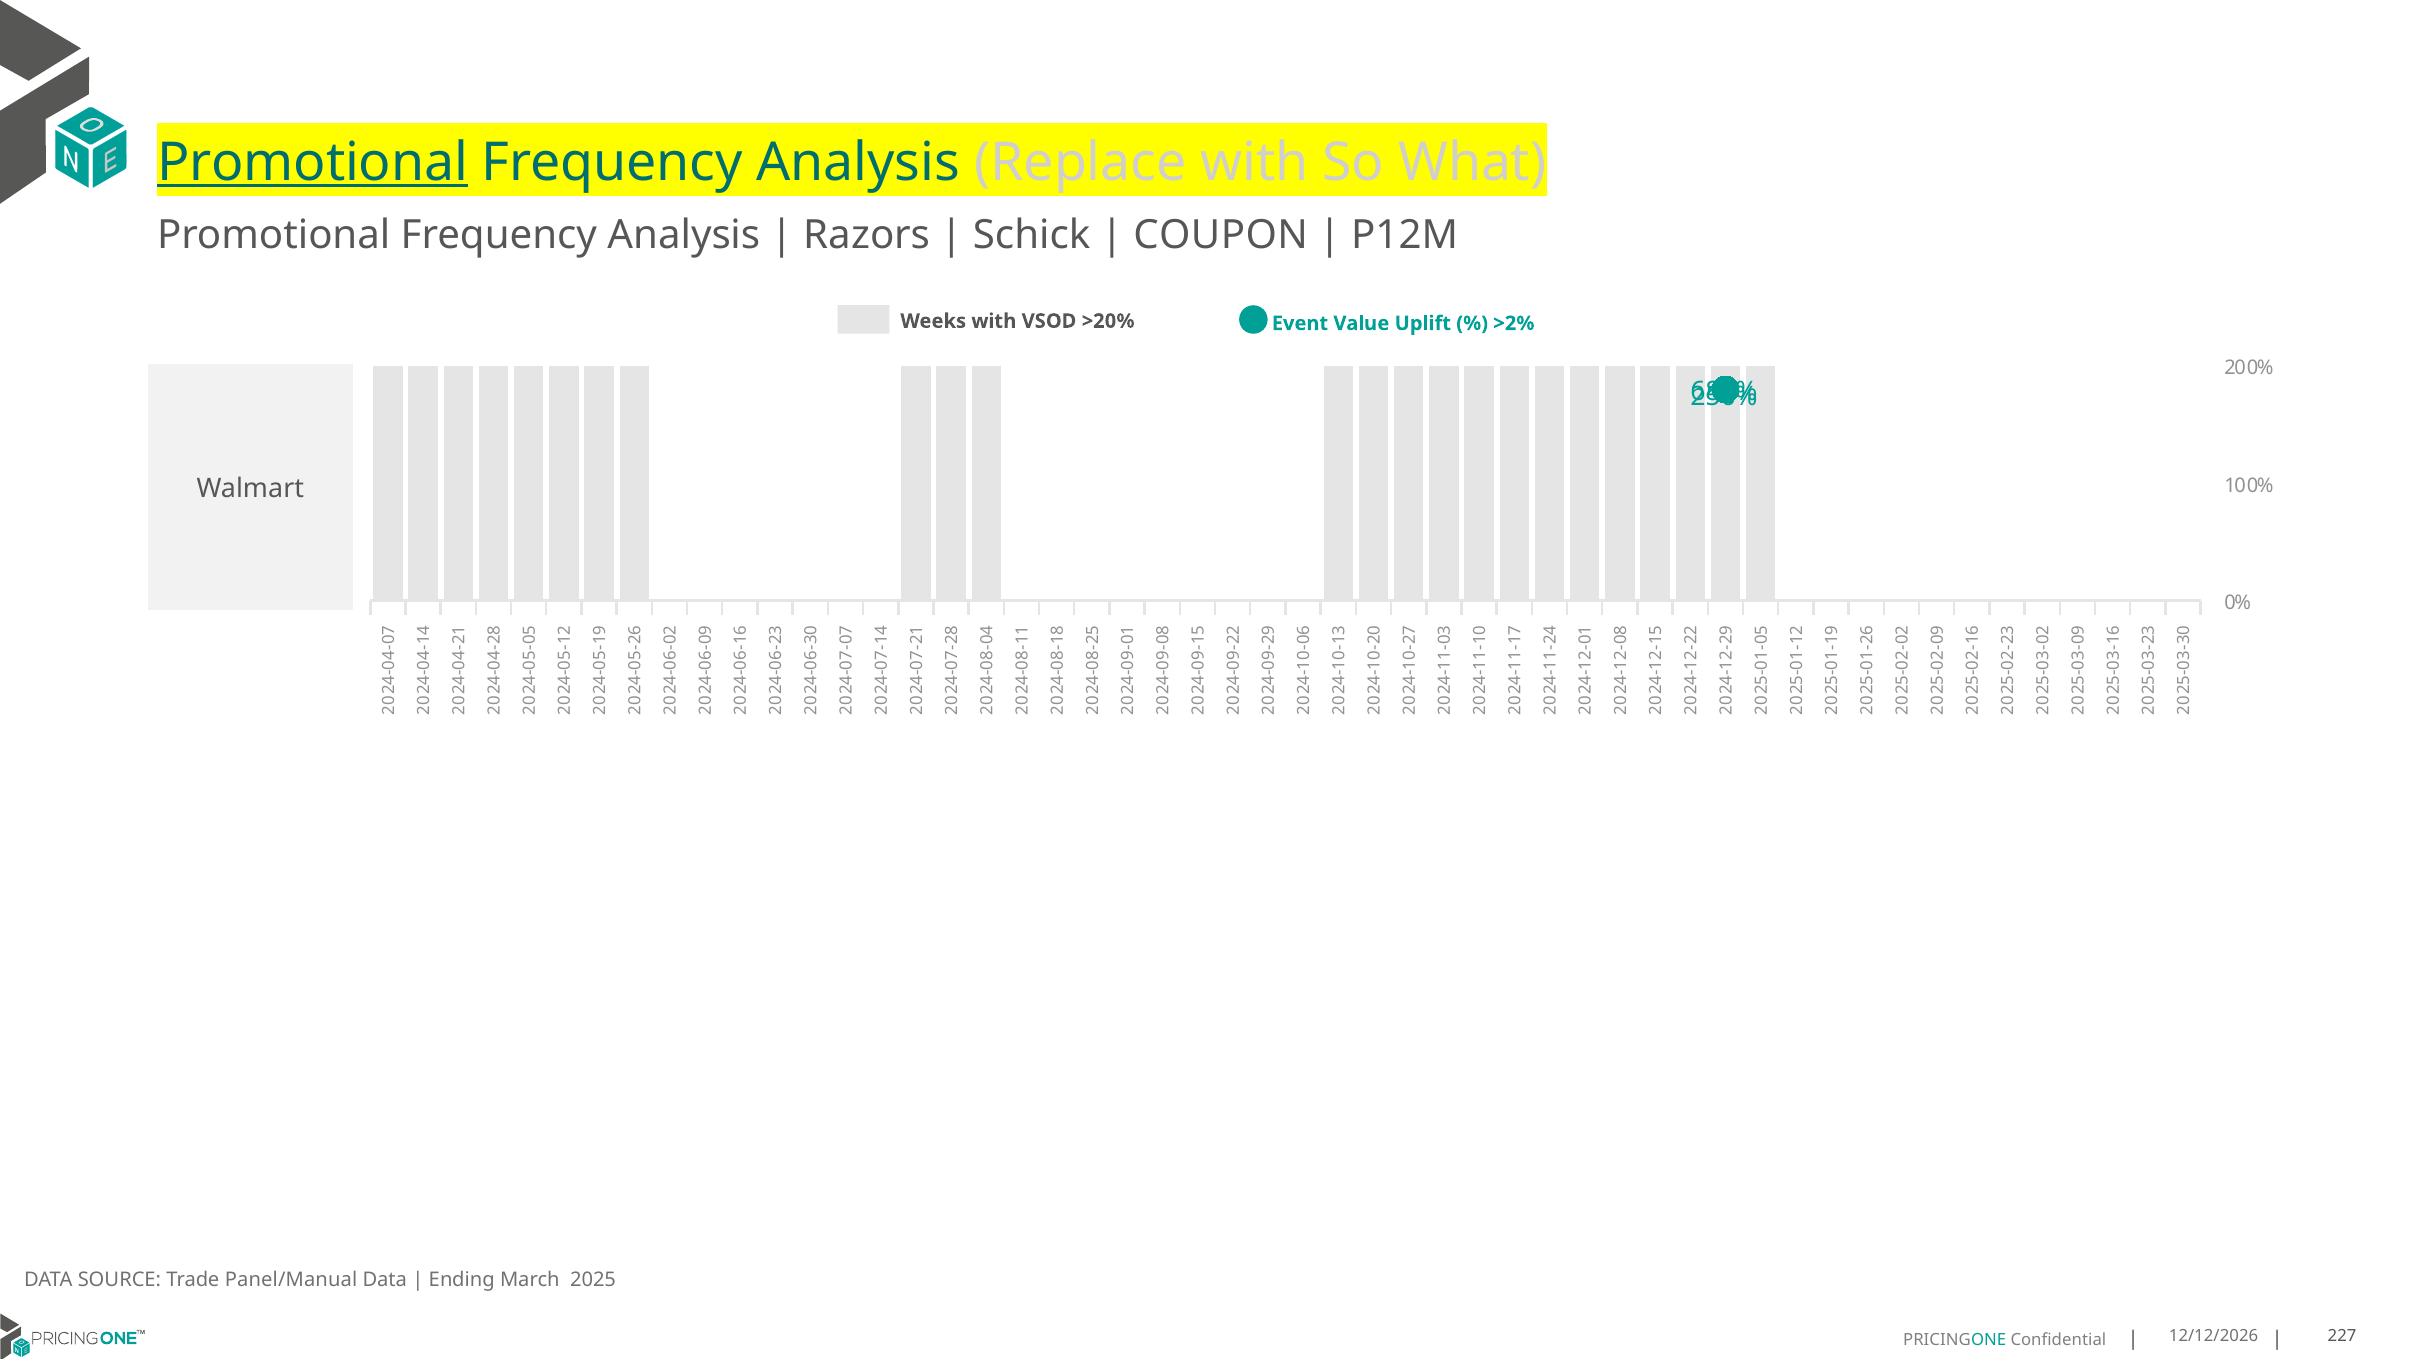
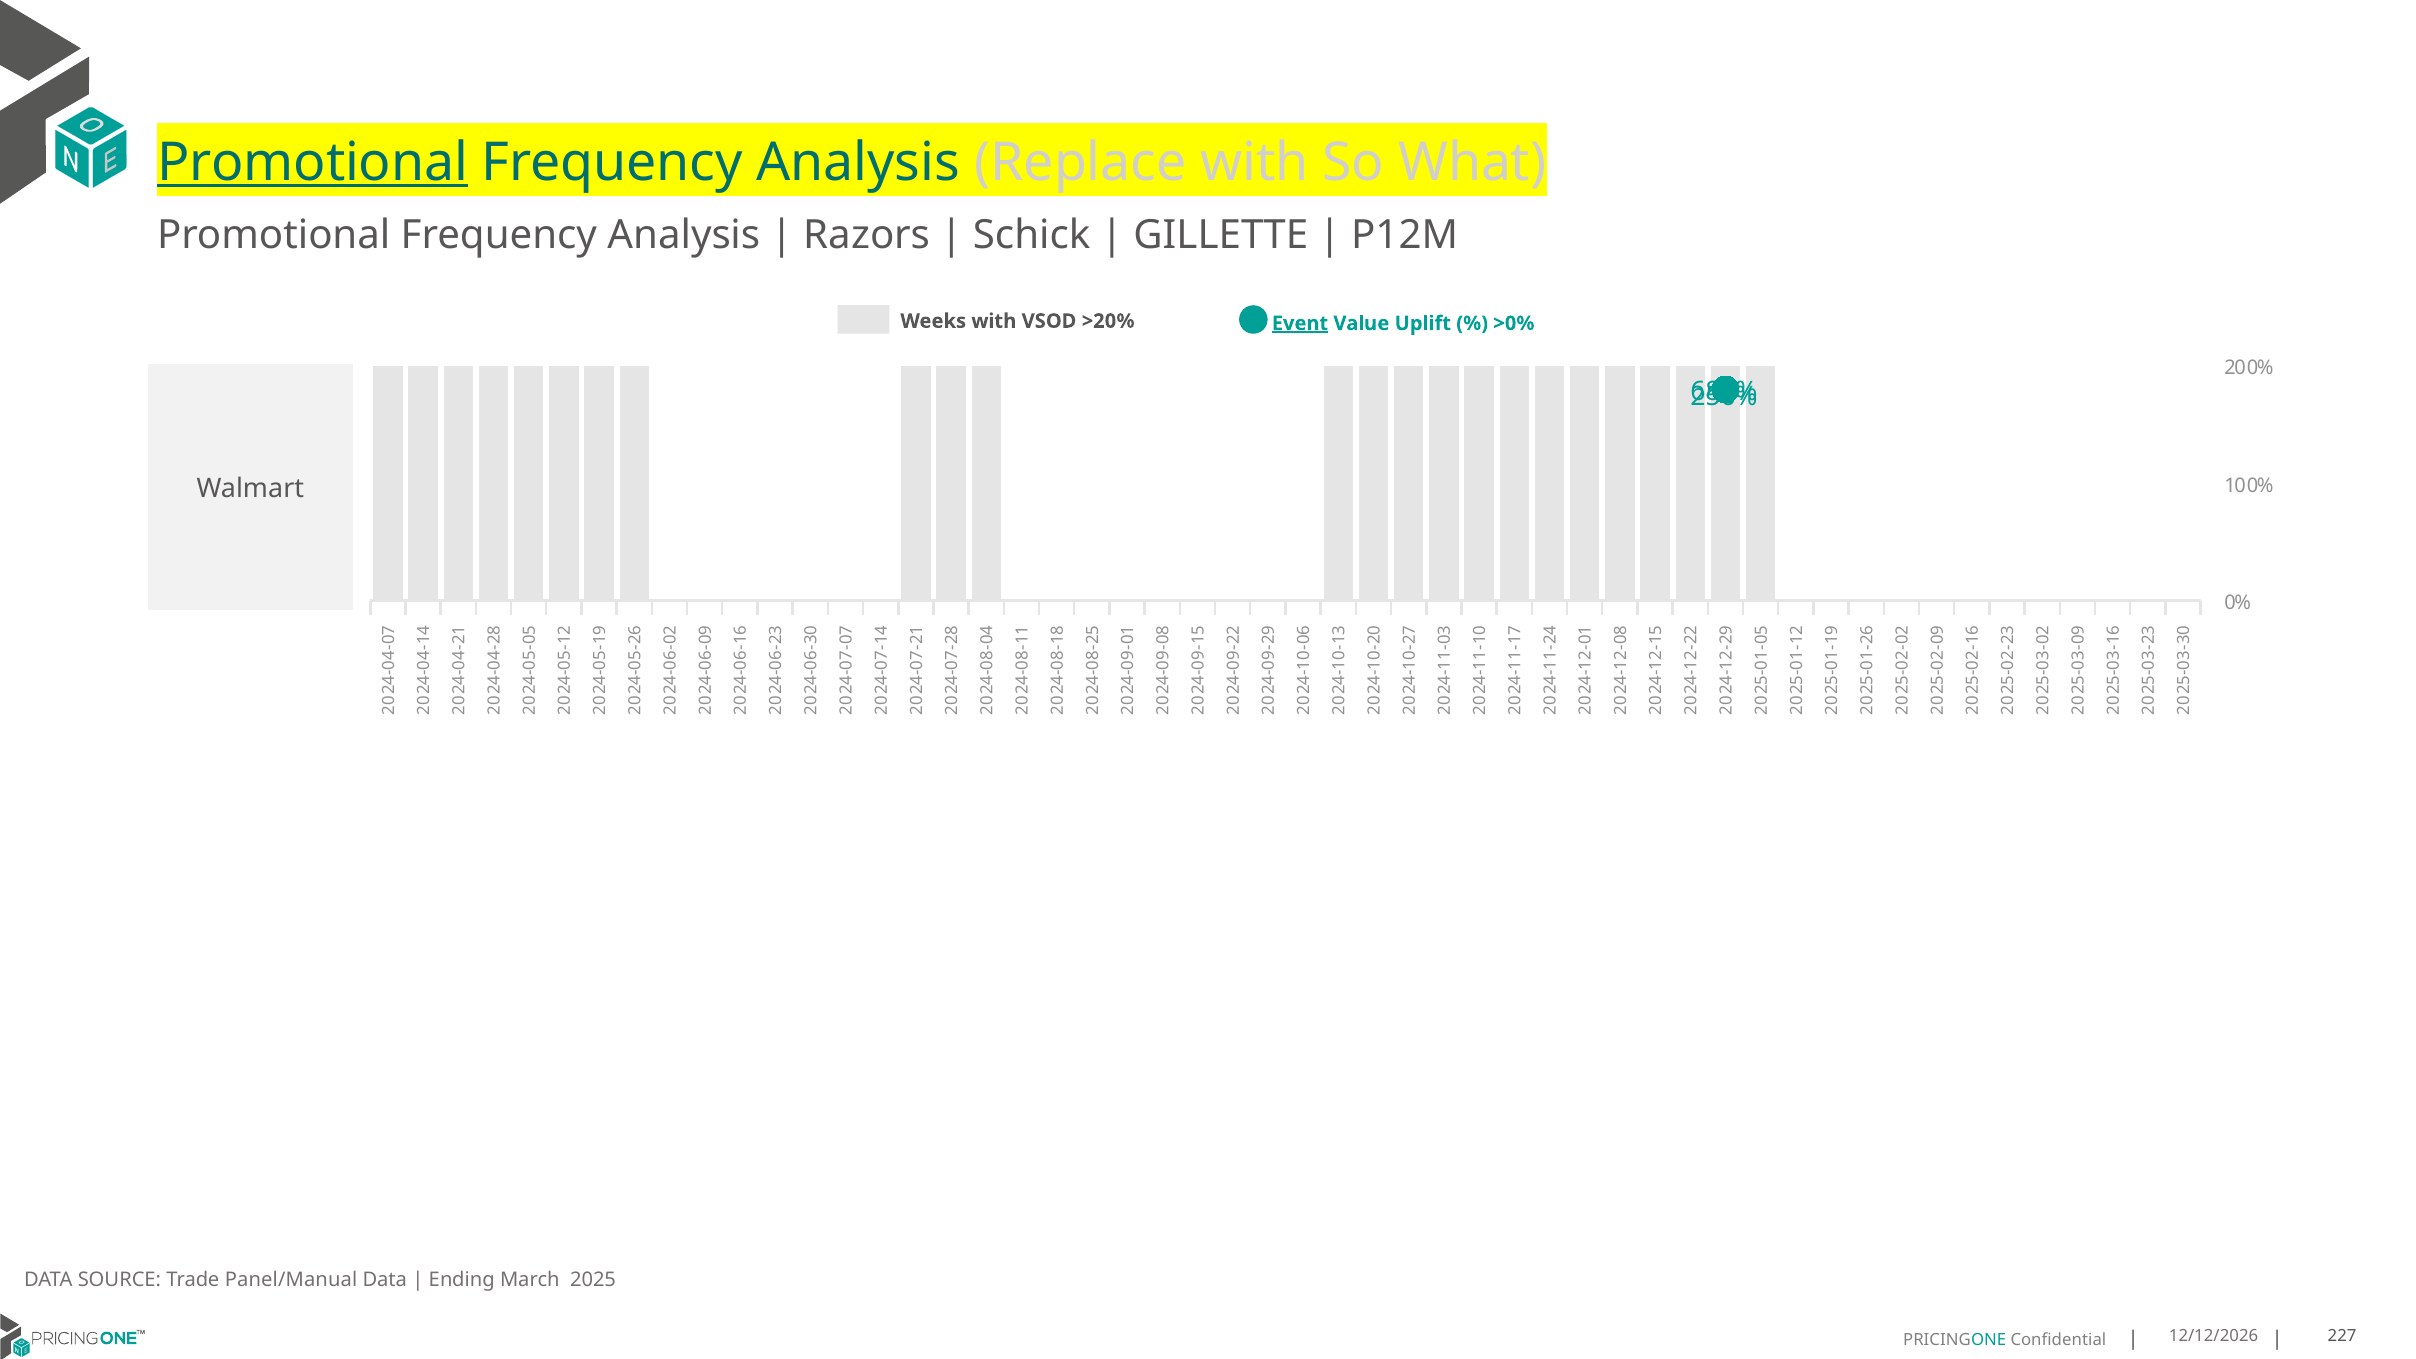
COUPON: COUPON -> GILLETTE
Event underline: none -> present
>2%: >2% -> >0%
